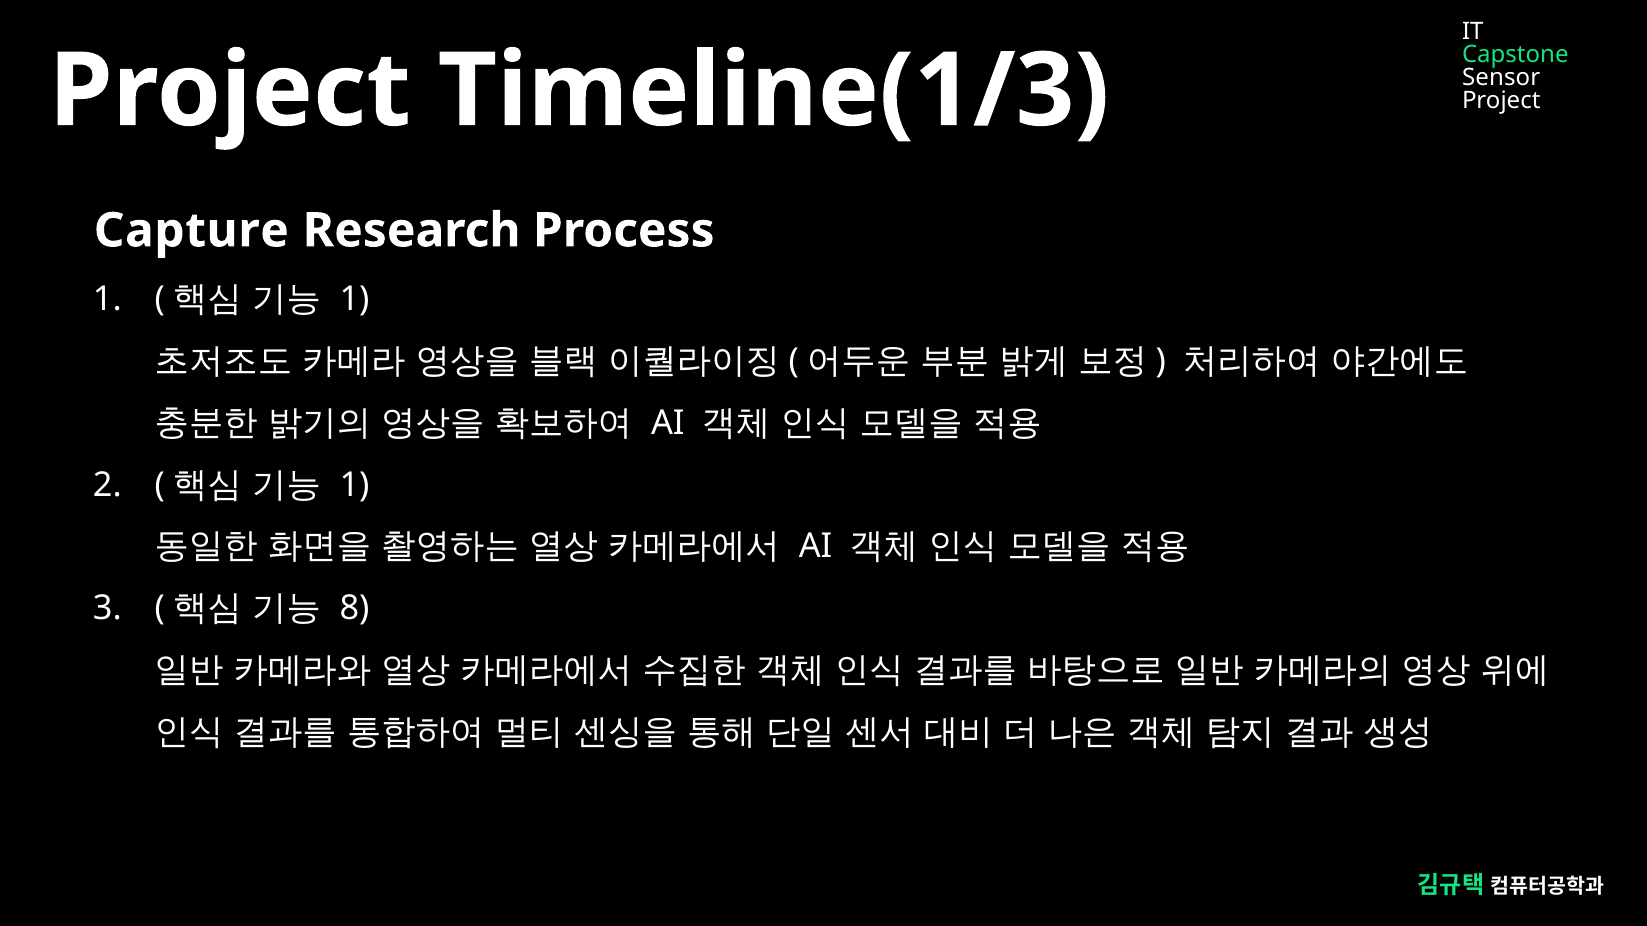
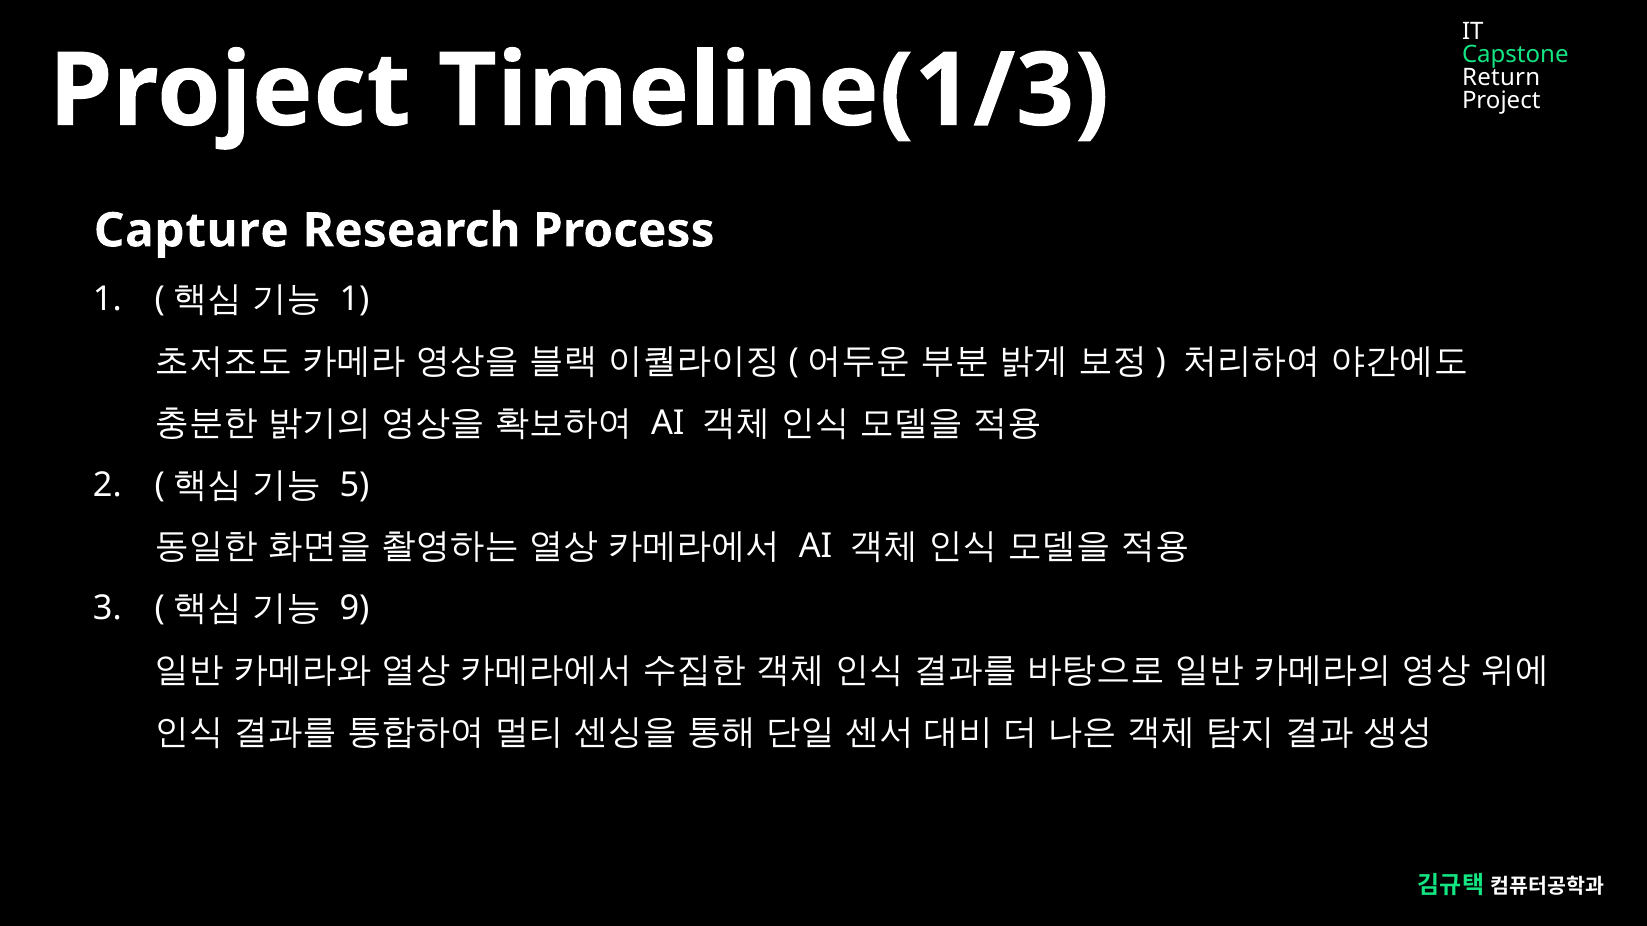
Sensor: Sensor -> Return
1 at (354, 485): 1 -> 5
8: 8 -> 9
